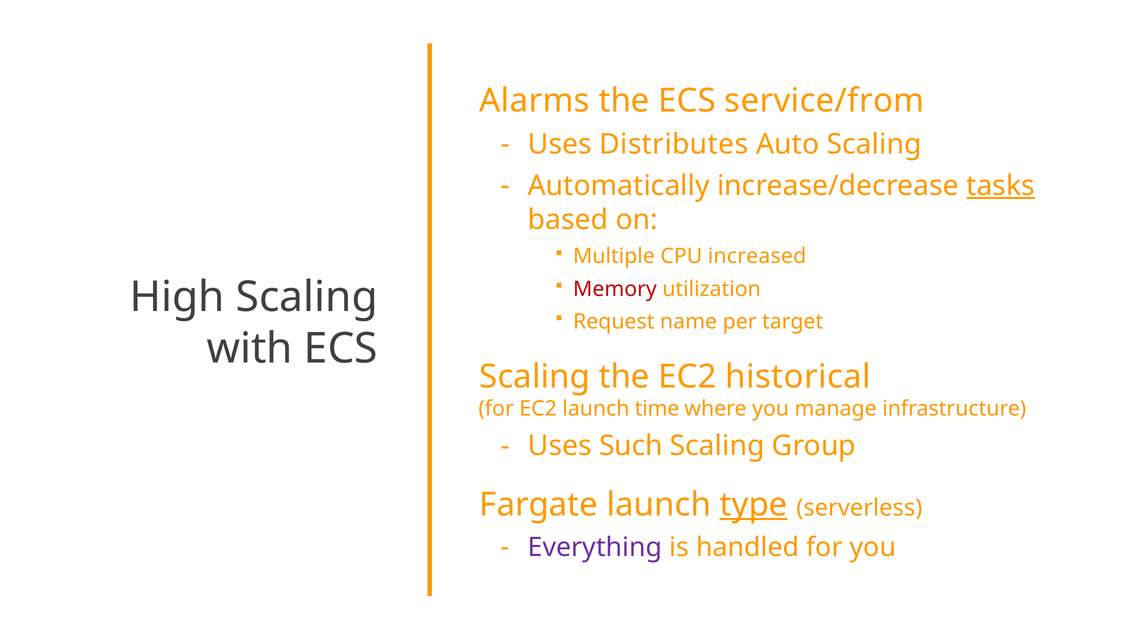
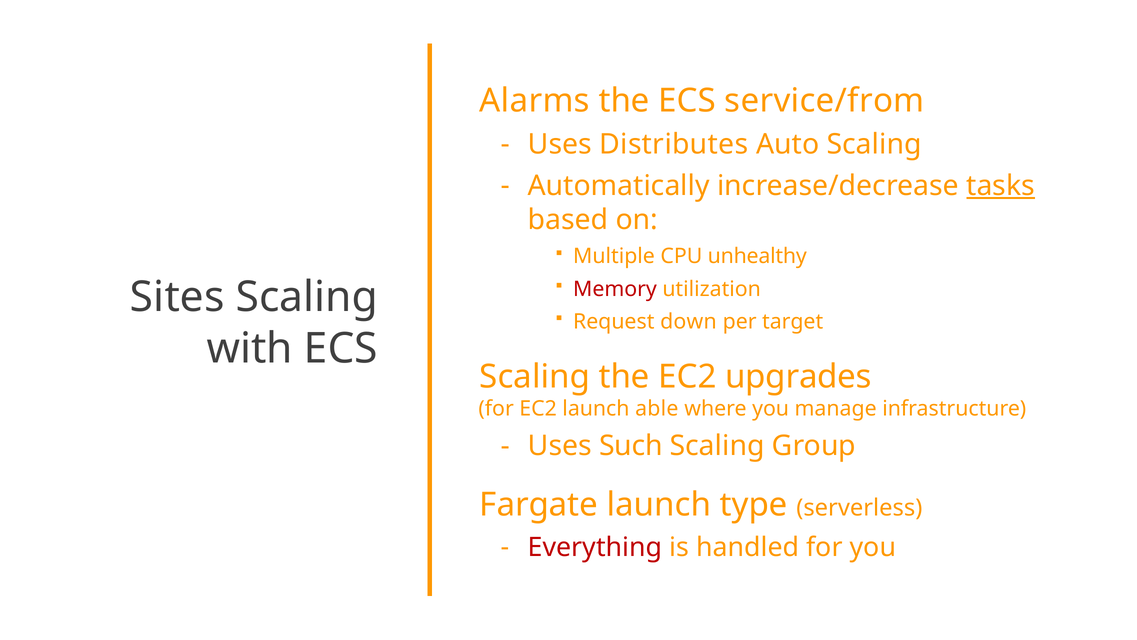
increased: increased -> unhealthy
High: High -> Sites
name: name -> down
historical: historical -> upgrades
time: time -> able
type underline: present -> none
Everything colour: purple -> red
